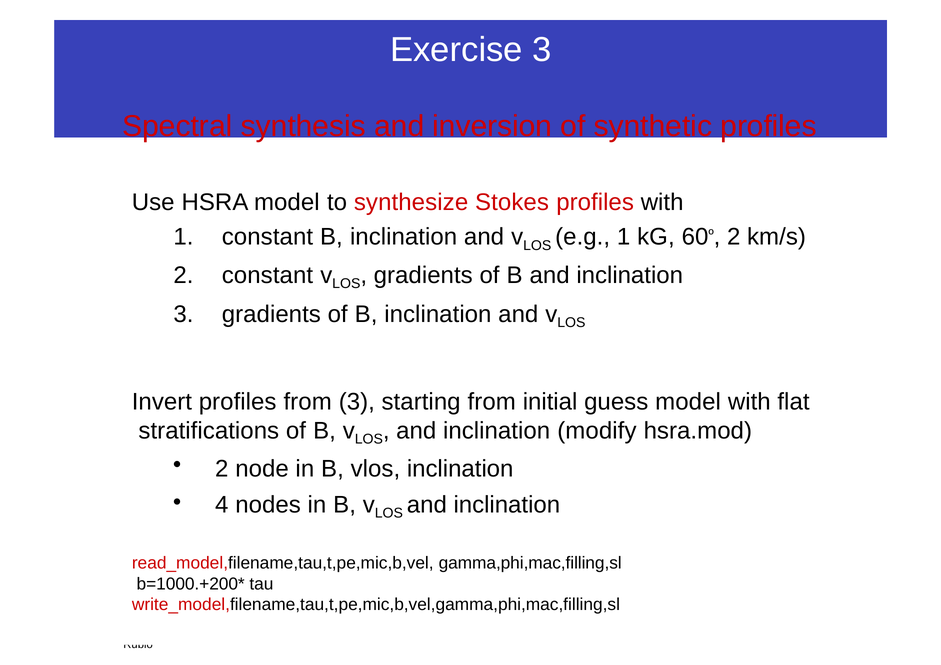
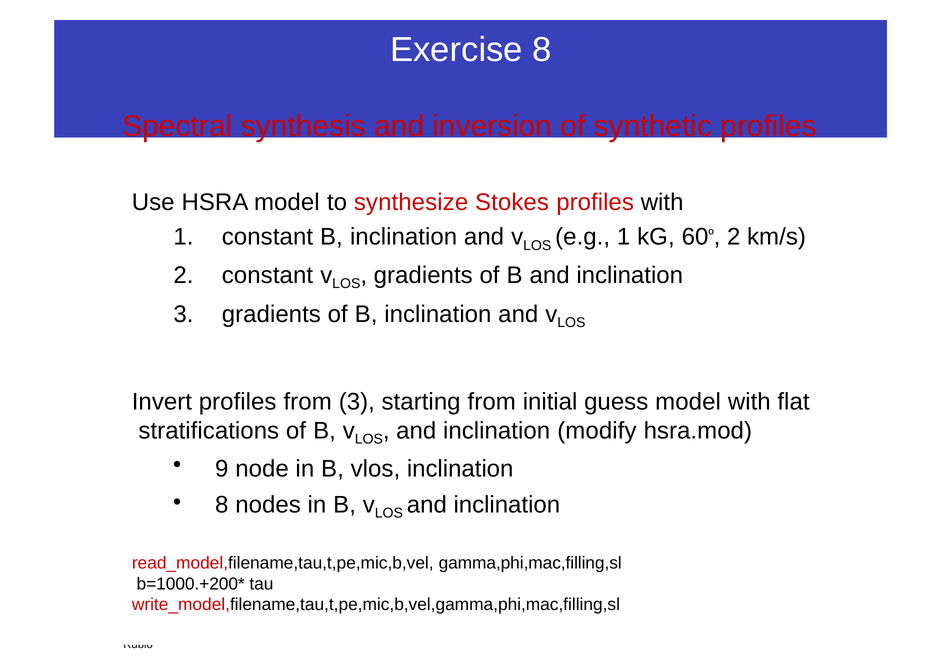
Exercise 3: 3 -> 8
2 at (222, 469): 2 -> 9
4 at (222, 505): 4 -> 8
